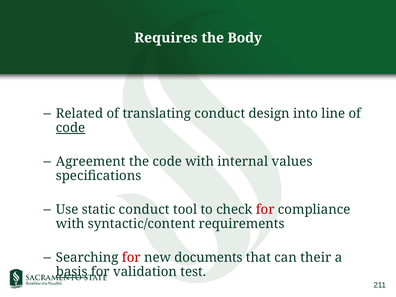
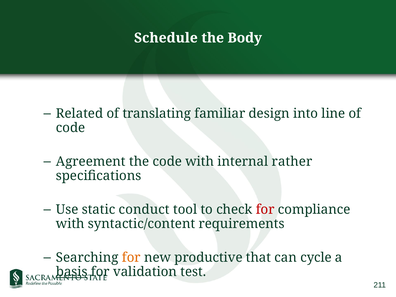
Requires: Requires -> Schedule
translating conduct: conduct -> familiar
code at (71, 128) underline: present -> none
values: values -> rather
for at (131, 258) colour: red -> orange
documents: documents -> productive
their: their -> cycle
